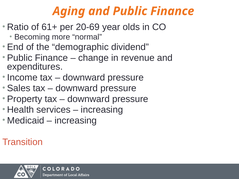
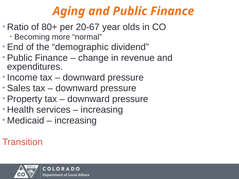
61+: 61+ -> 80+
20-69: 20-69 -> 20-67
